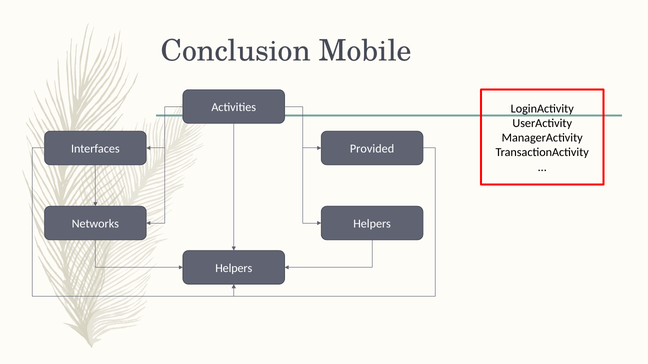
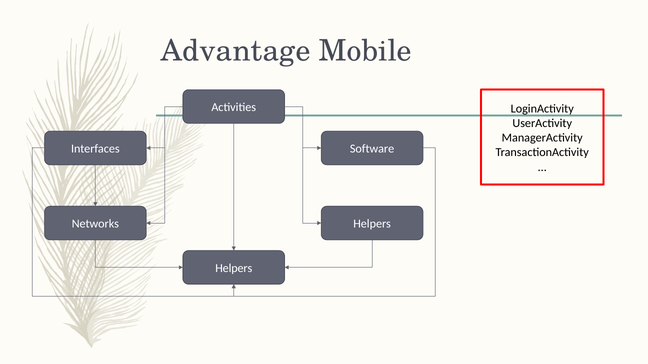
Conclusion: Conclusion -> Advantage
Provided: Provided -> Software
